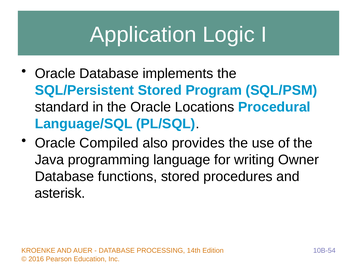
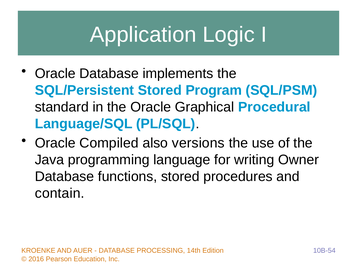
Locations: Locations -> Graphical
provides: provides -> versions
asterisk: asterisk -> contain
